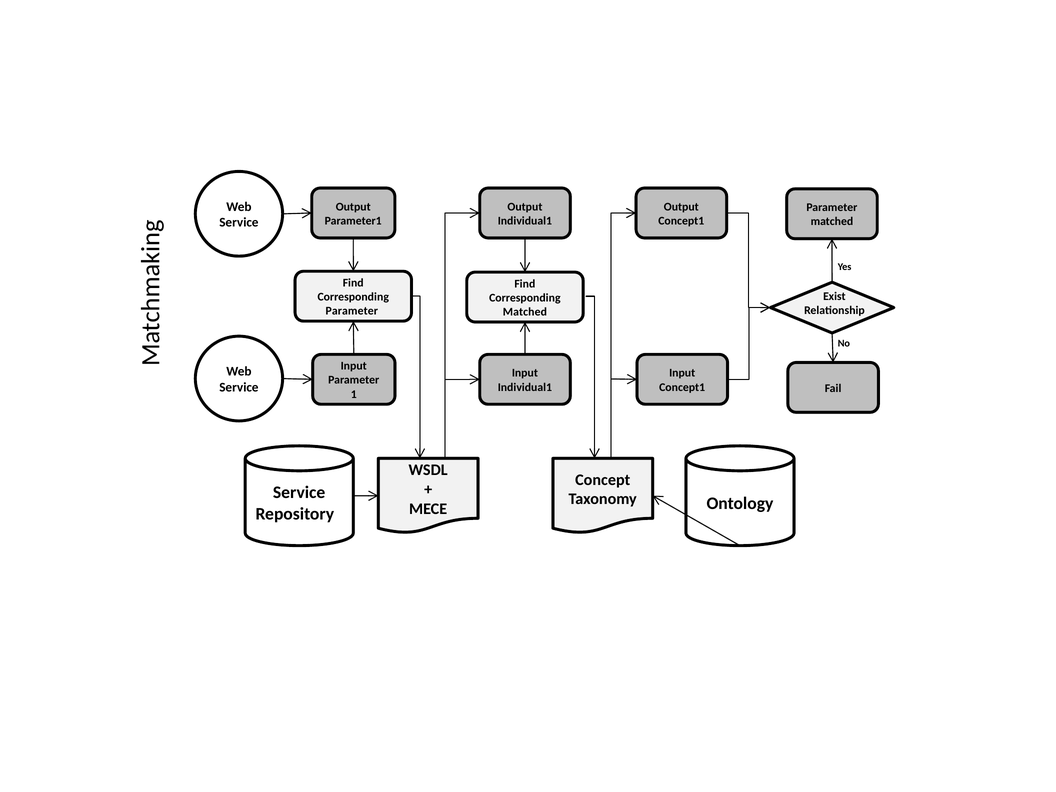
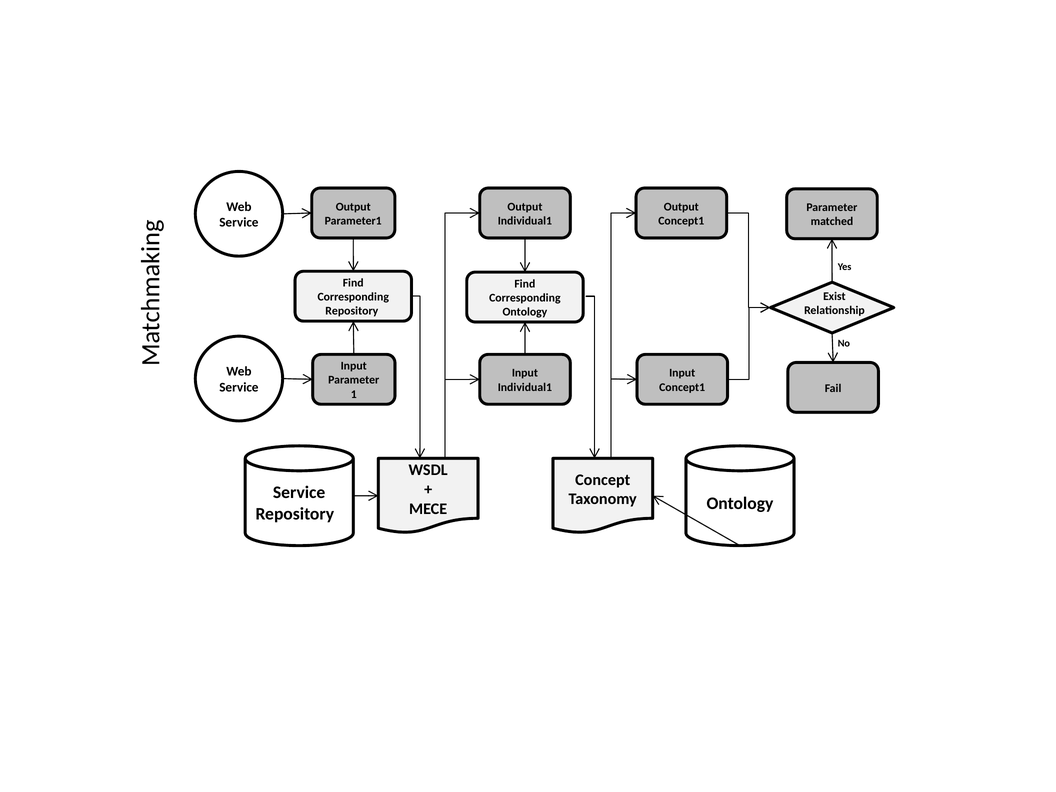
Parameter at (352, 311): Parameter -> Repository
Matched at (525, 312): Matched -> Ontology
